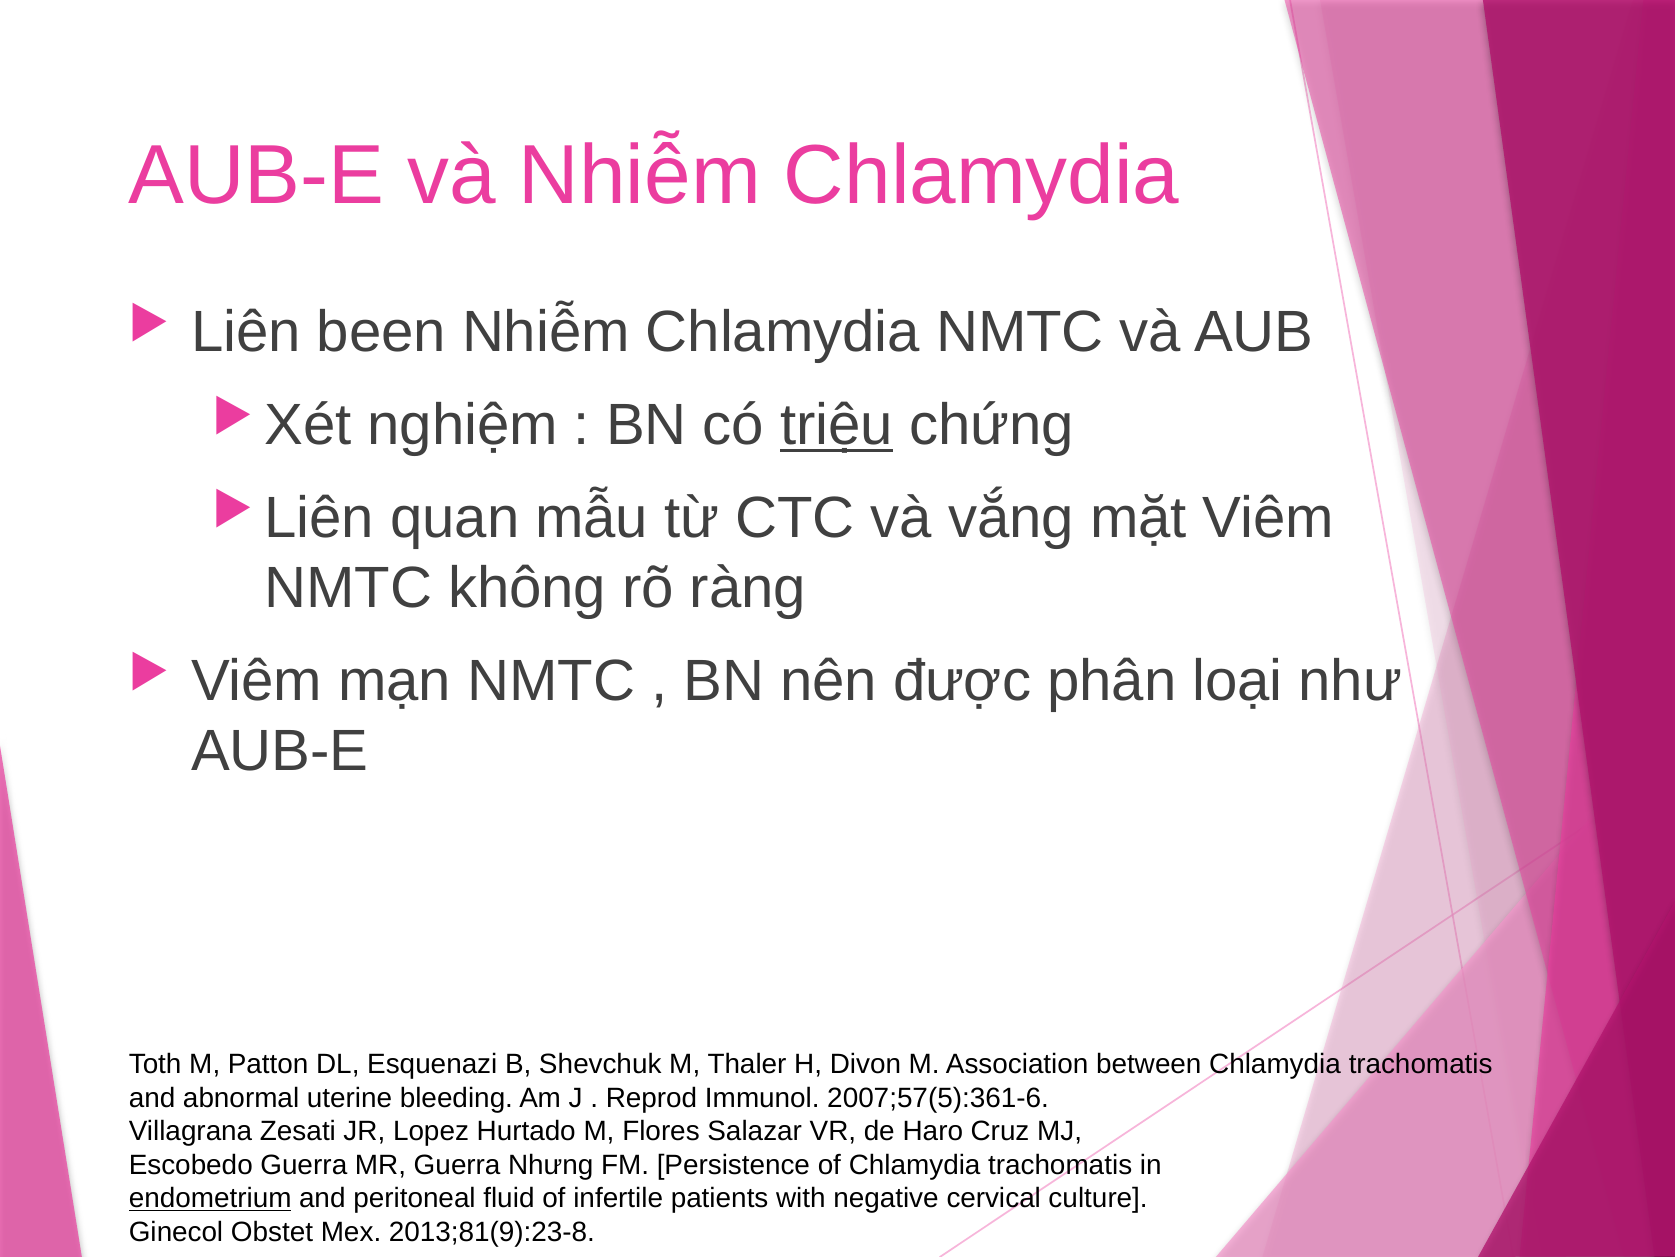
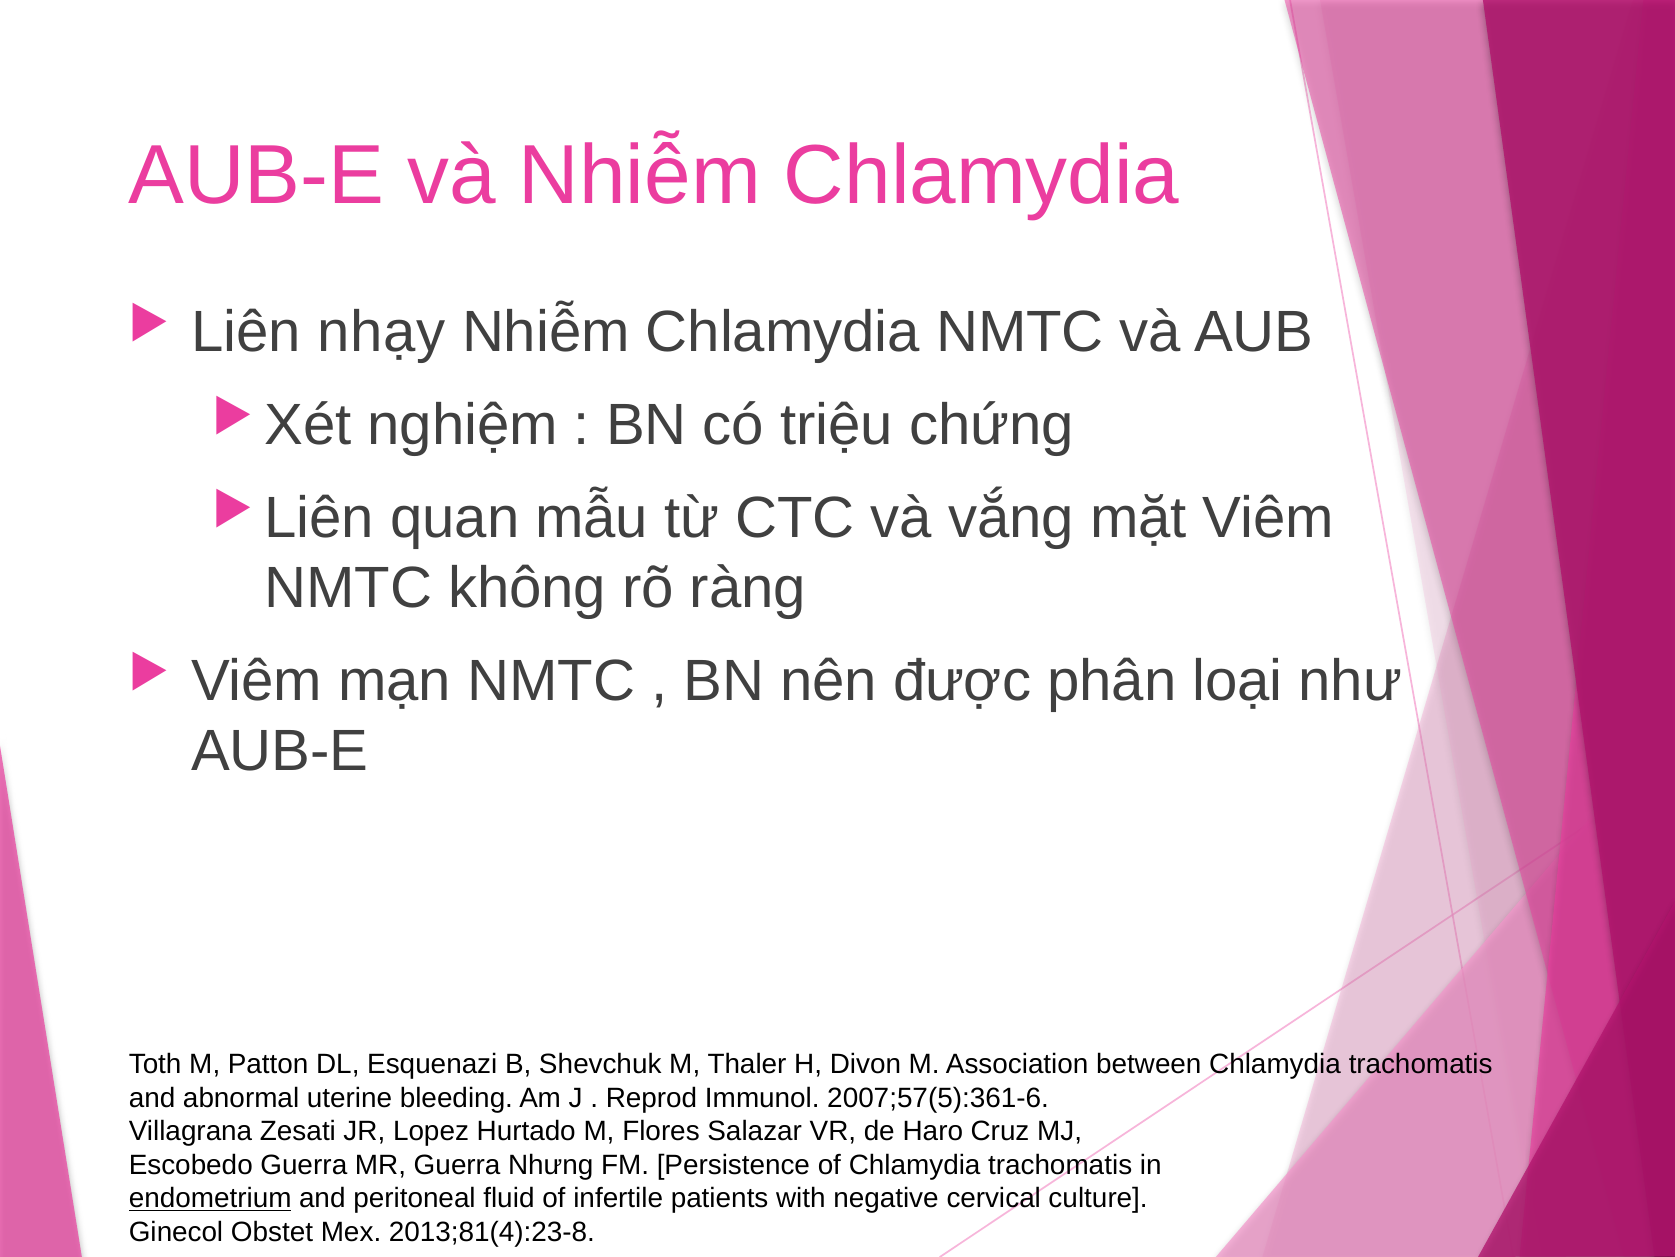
been: been -> nhạy
triệu underline: present -> none
2013;81(9):23-8: 2013;81(9):23-8 -> 2013;81(4):23-8
